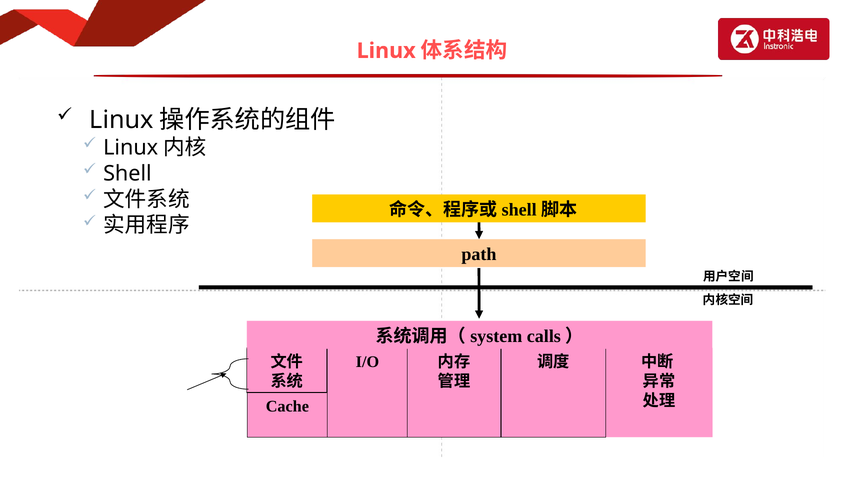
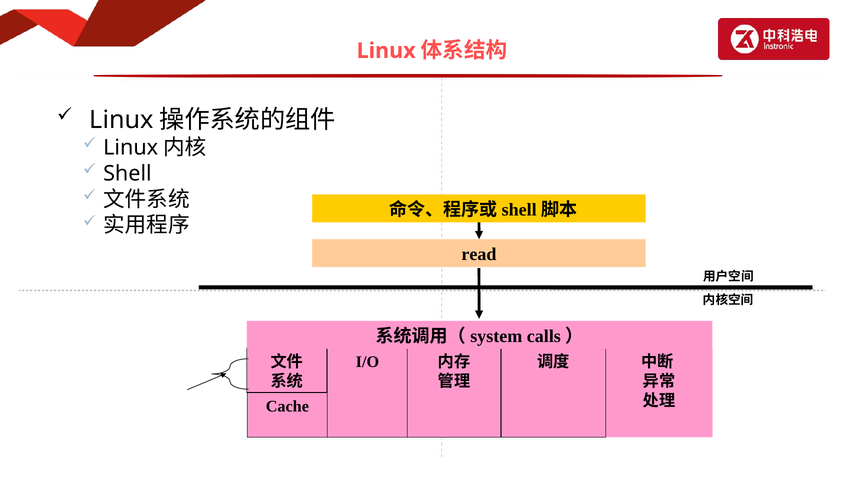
path: path -> read
